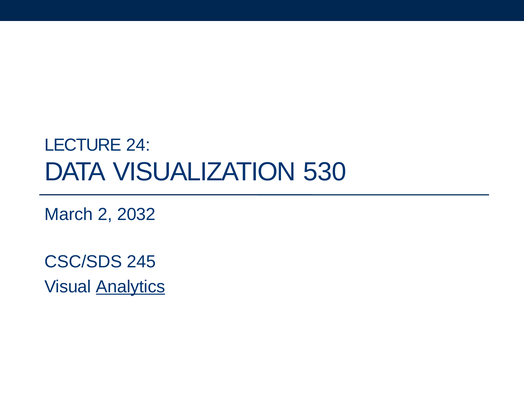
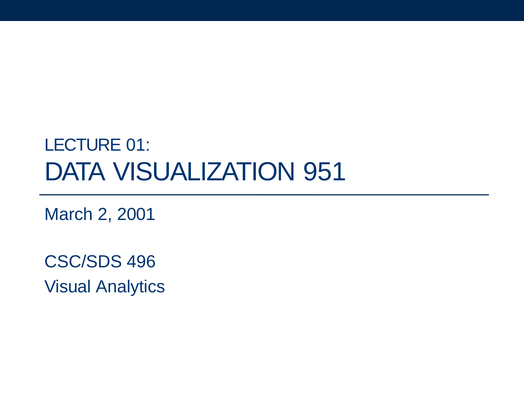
24: 24 -> 01
530: 530 -> 951
2032: 2032 -> 2001
245: 245 -> 496
Analytics underline: present -> none
